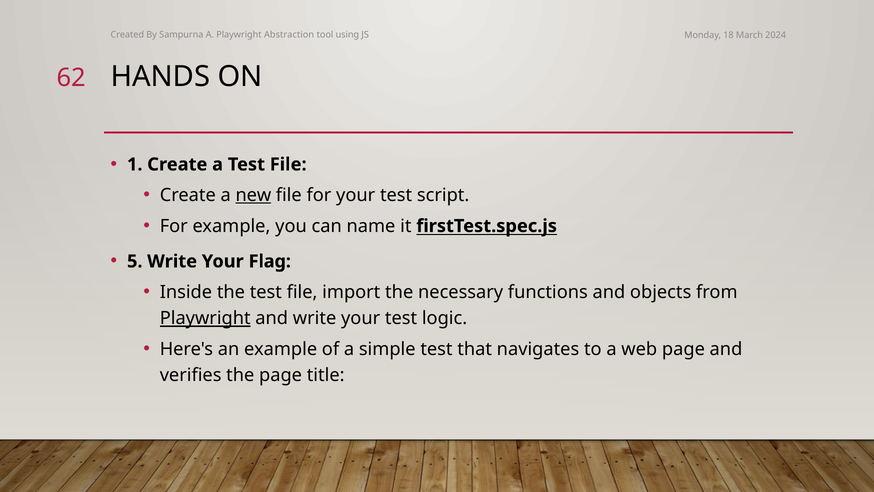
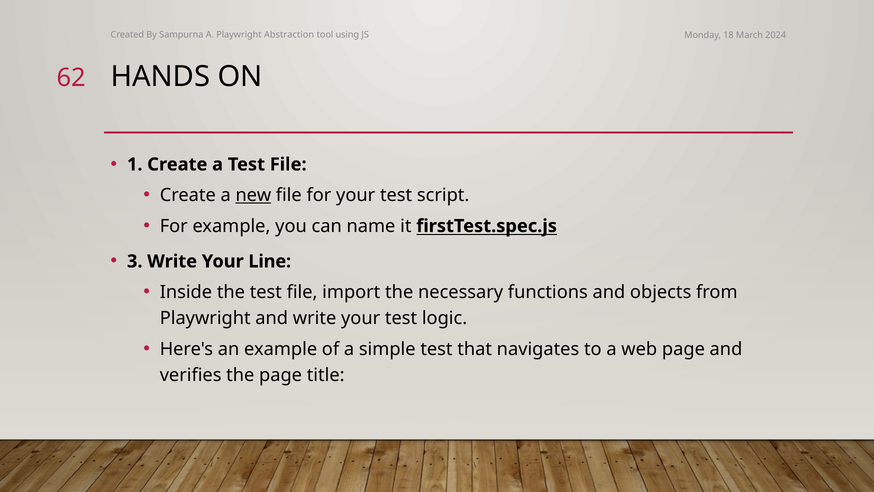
5: 5 -> 3
Flag: Flag -> Line
Playwright at (205, 318) underline: present -> none
